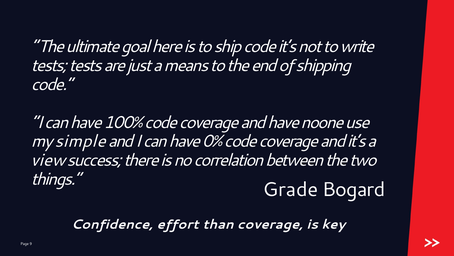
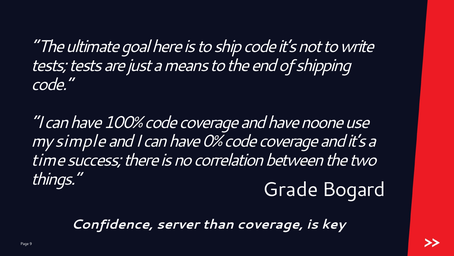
view: view -> time
effort: effort -> server
